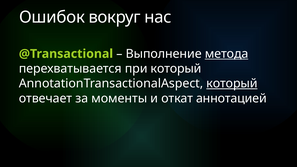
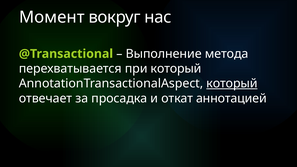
Ошибок: Ошибок -> Момент
метода underline: present -> none
моменты: моменты -> просадка
